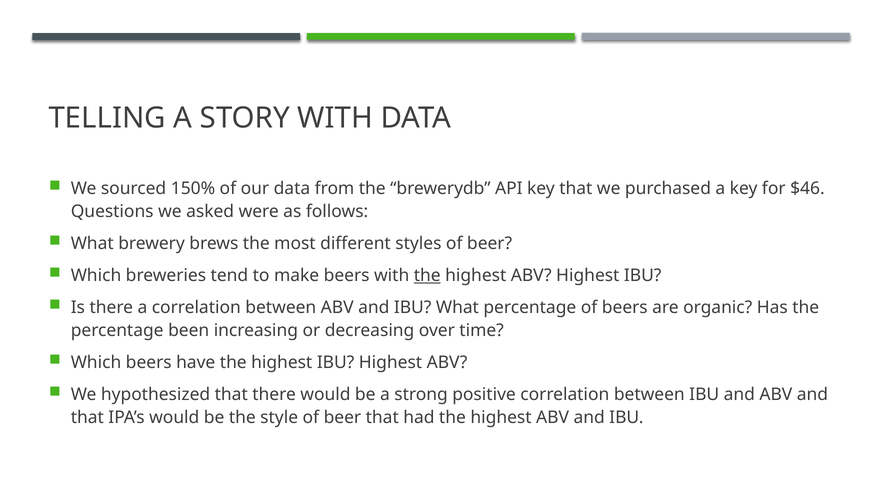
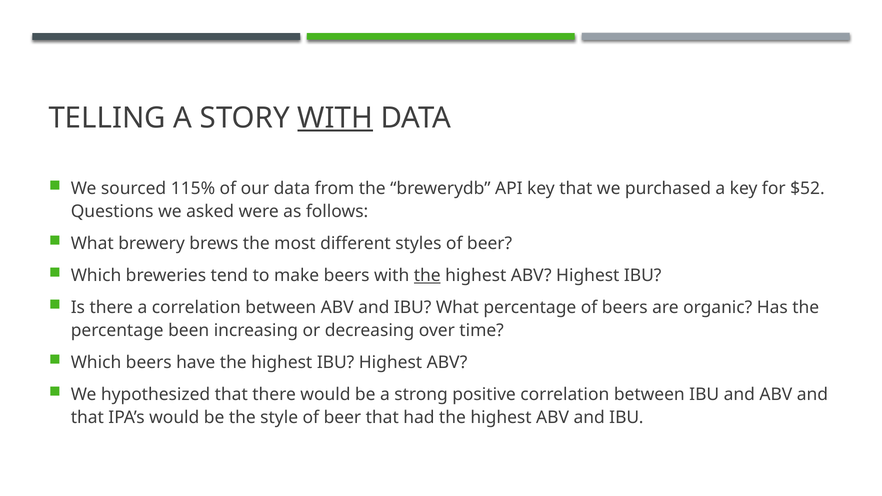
WITH at (335, 118) underline: none -> present
150%: 150% -> 115%
$46: $46 -> $52
